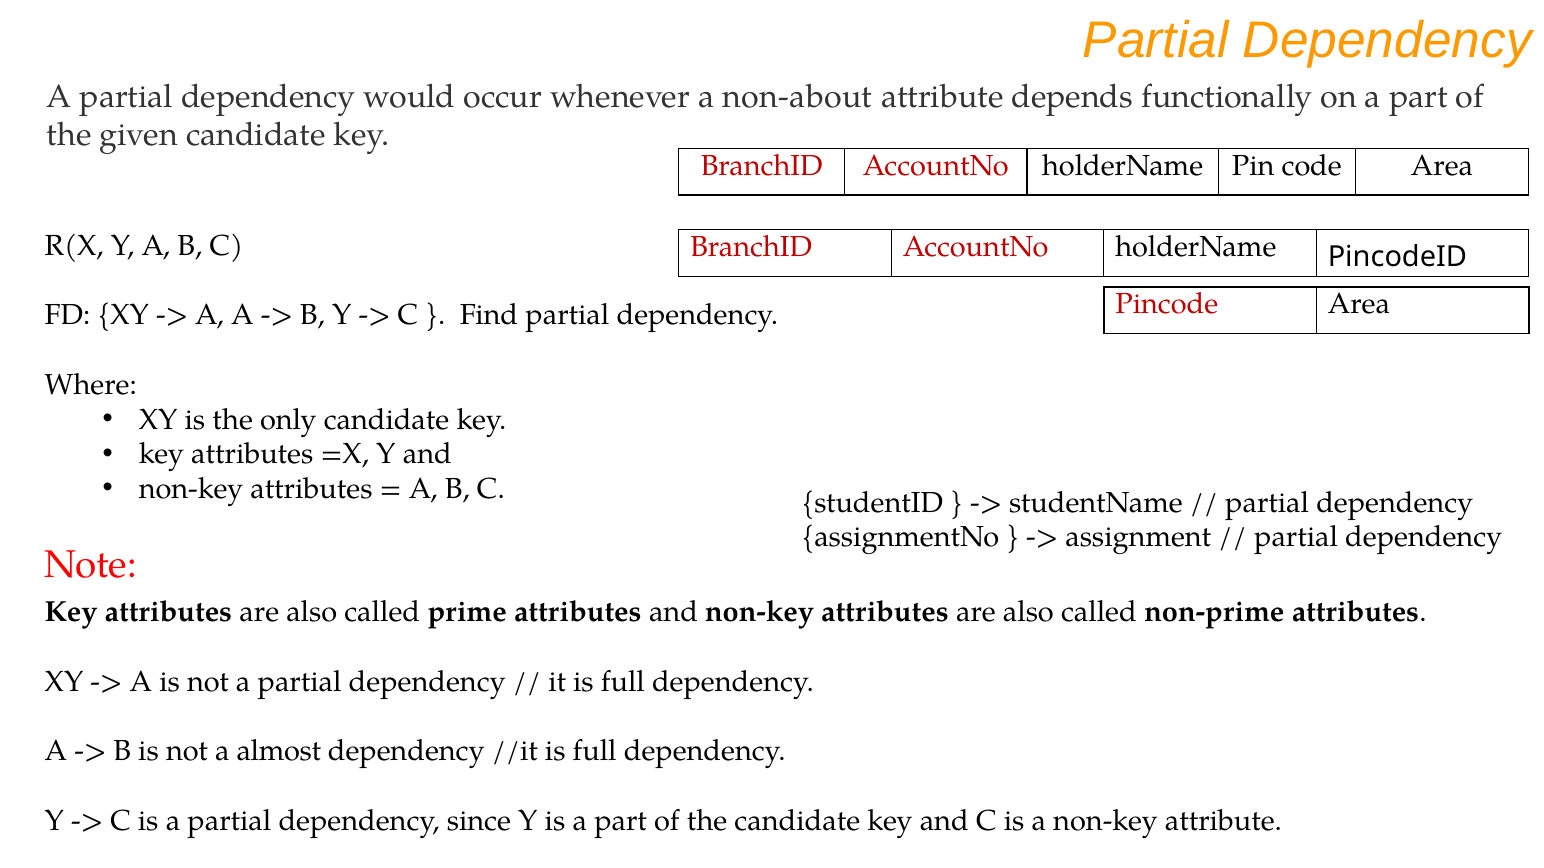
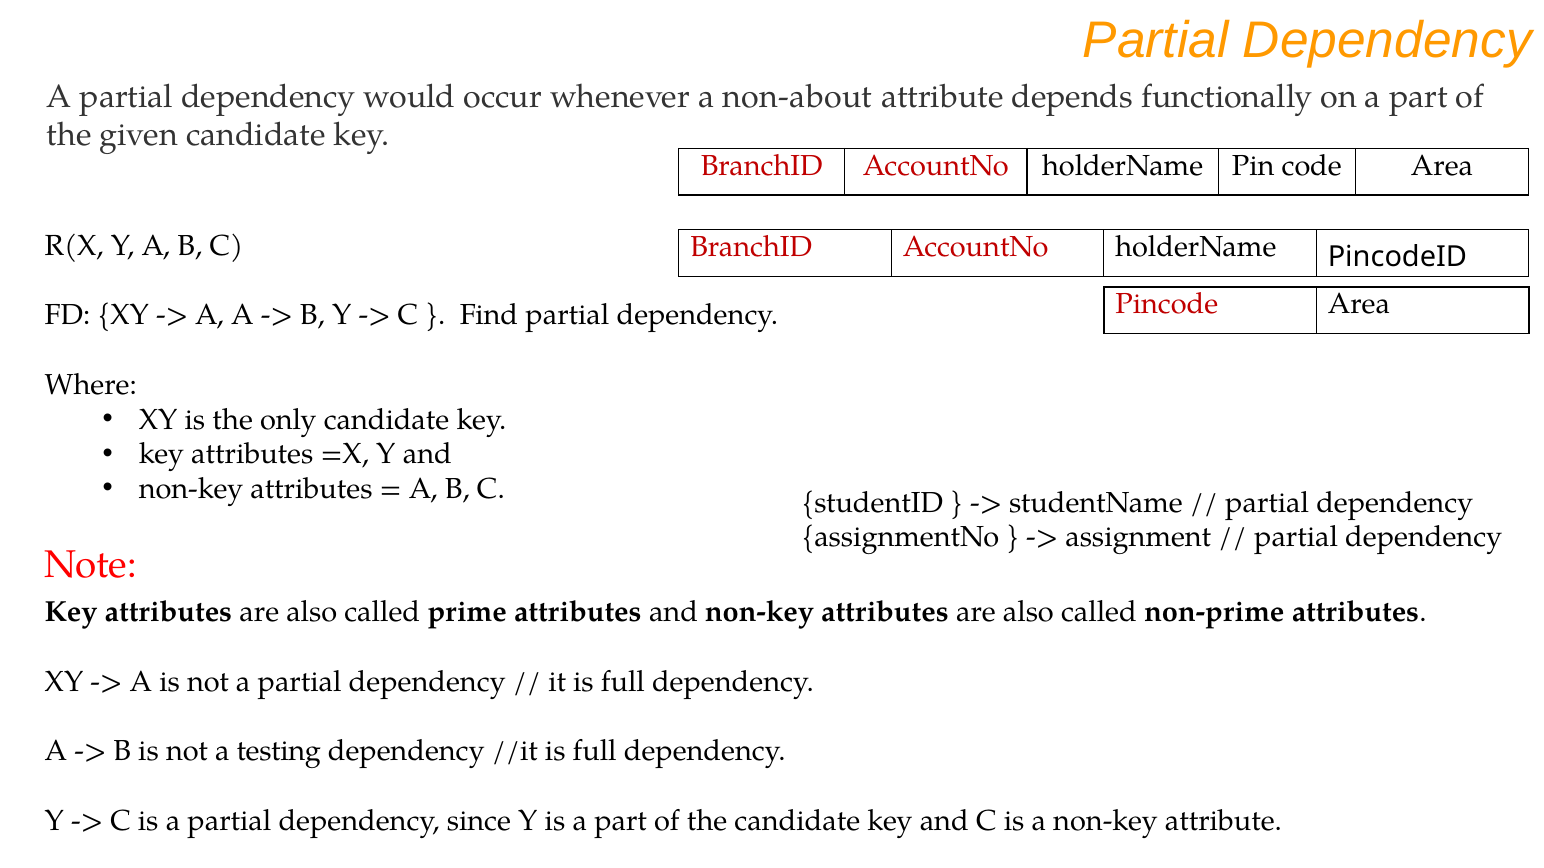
almost: almost -> testing
